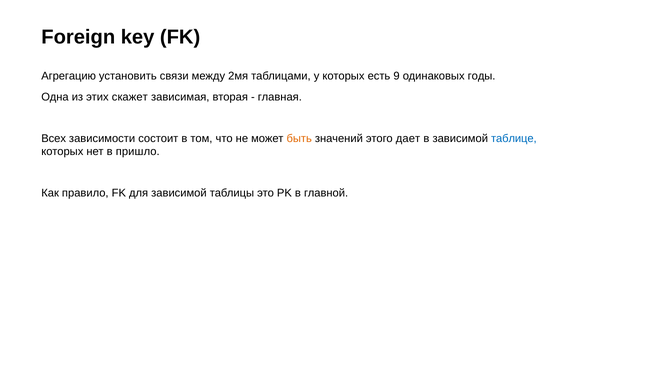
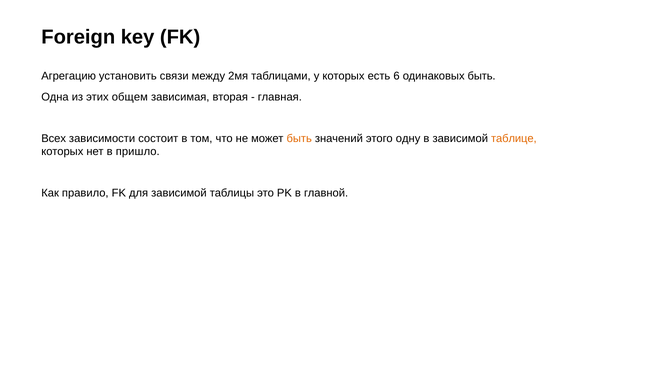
9: 9 -> 6
одинаковых годы: годы -> быть
скажет: скажет -> общем
дает: дает -> одну
таблице colour: blue -> orange
